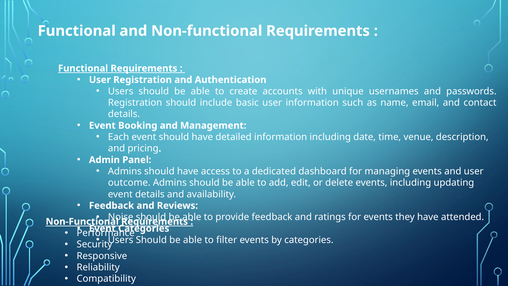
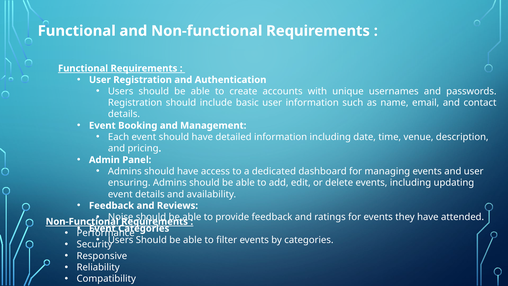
outcome: outcome -> ensuring
